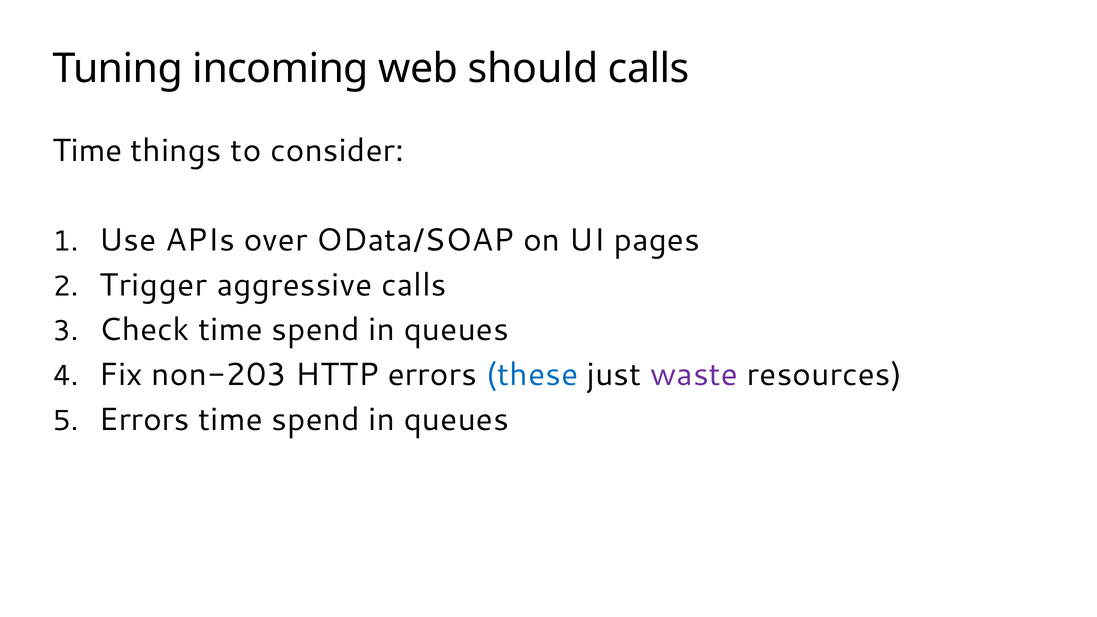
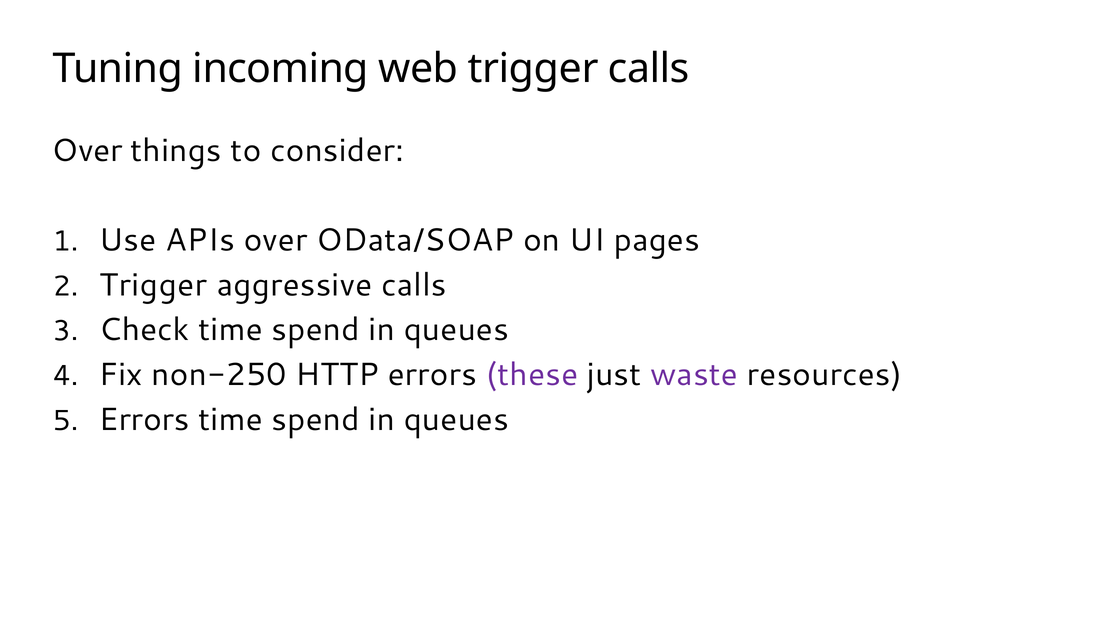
web should: should -> trigger
Time at (87, 151): Time -> Over
non-203: non-203 -> non-250
these colour: blue -> purple
